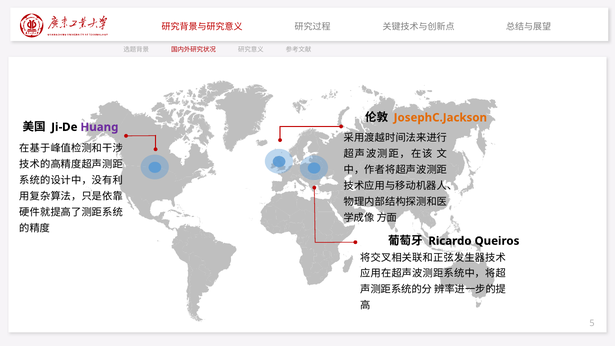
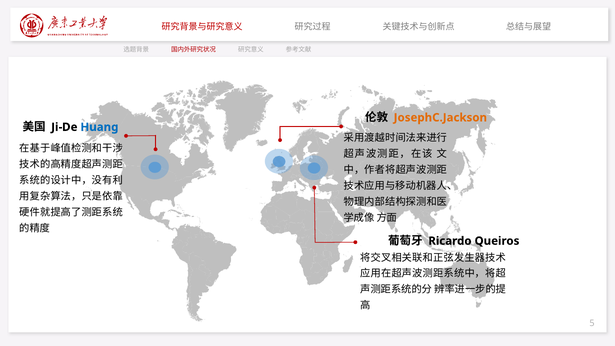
Huang colour: purple -> blue
